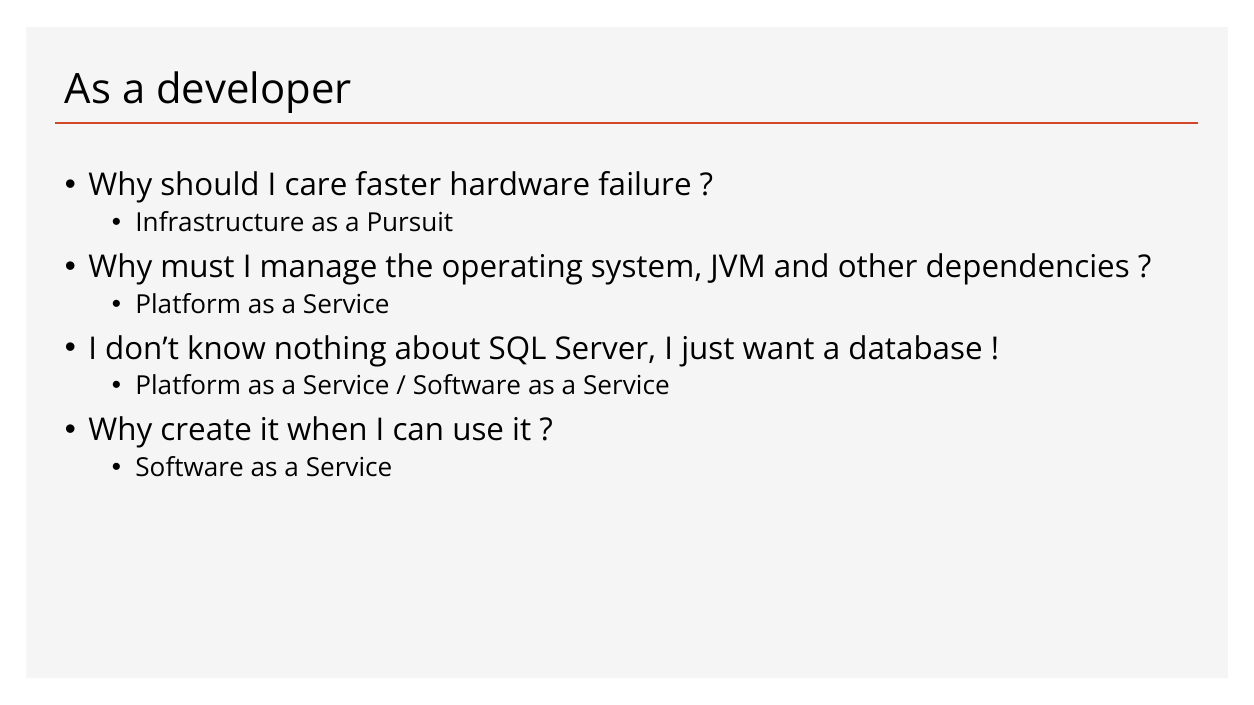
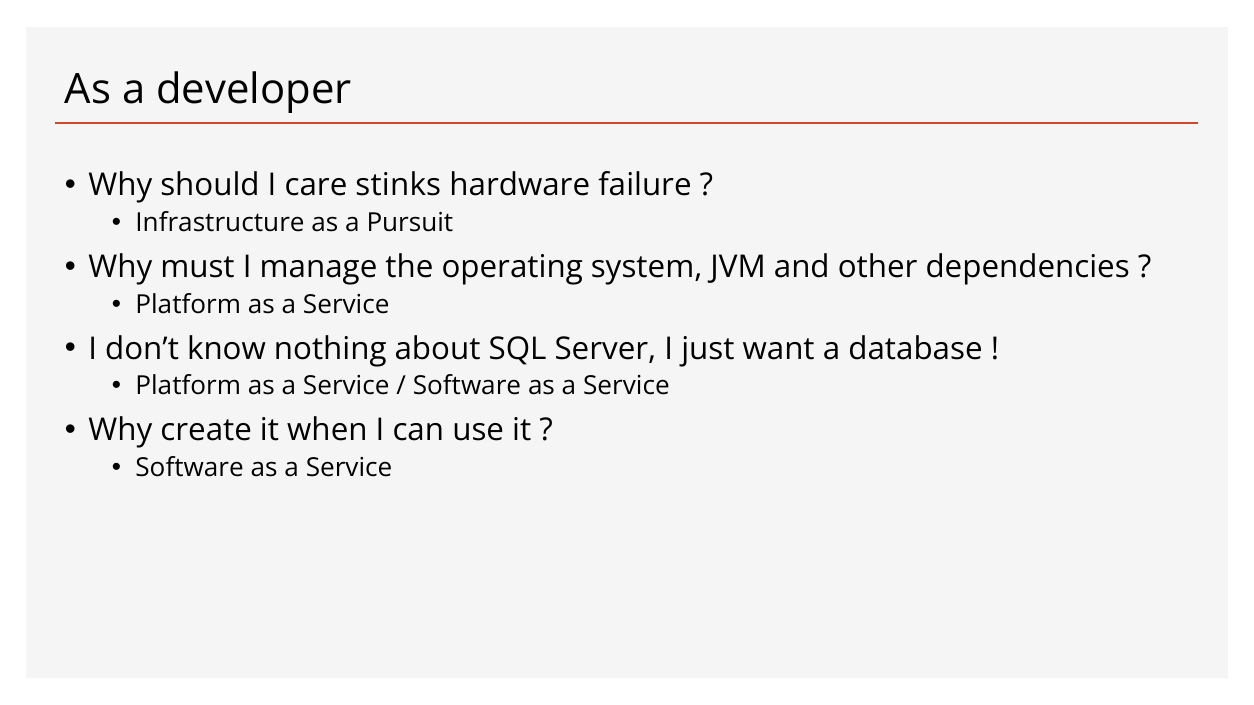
faster: faster -> stinks
